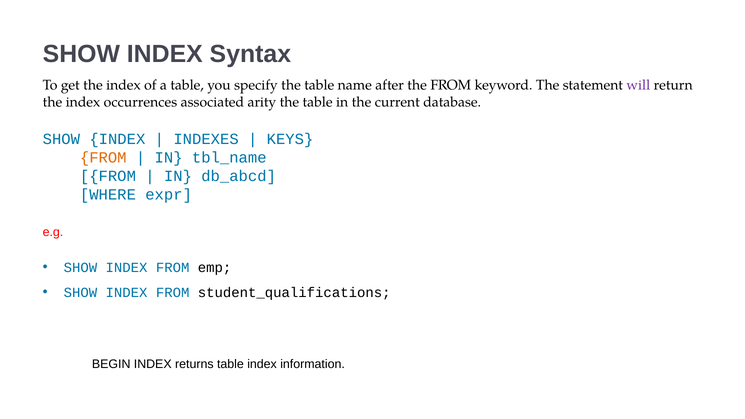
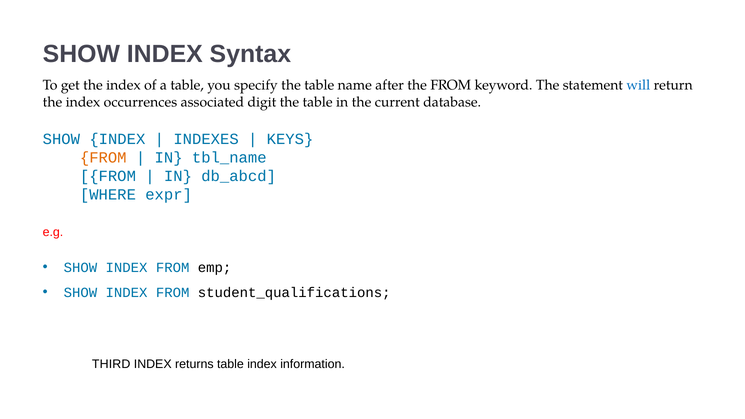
will colour: purple -> blue
arity: arity -> digit
BEGIN: BEGIN -> THIRD
